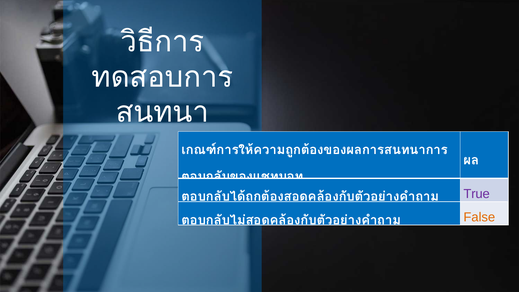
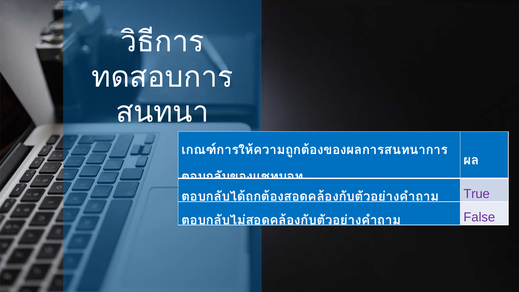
False colour: orange -> purple
